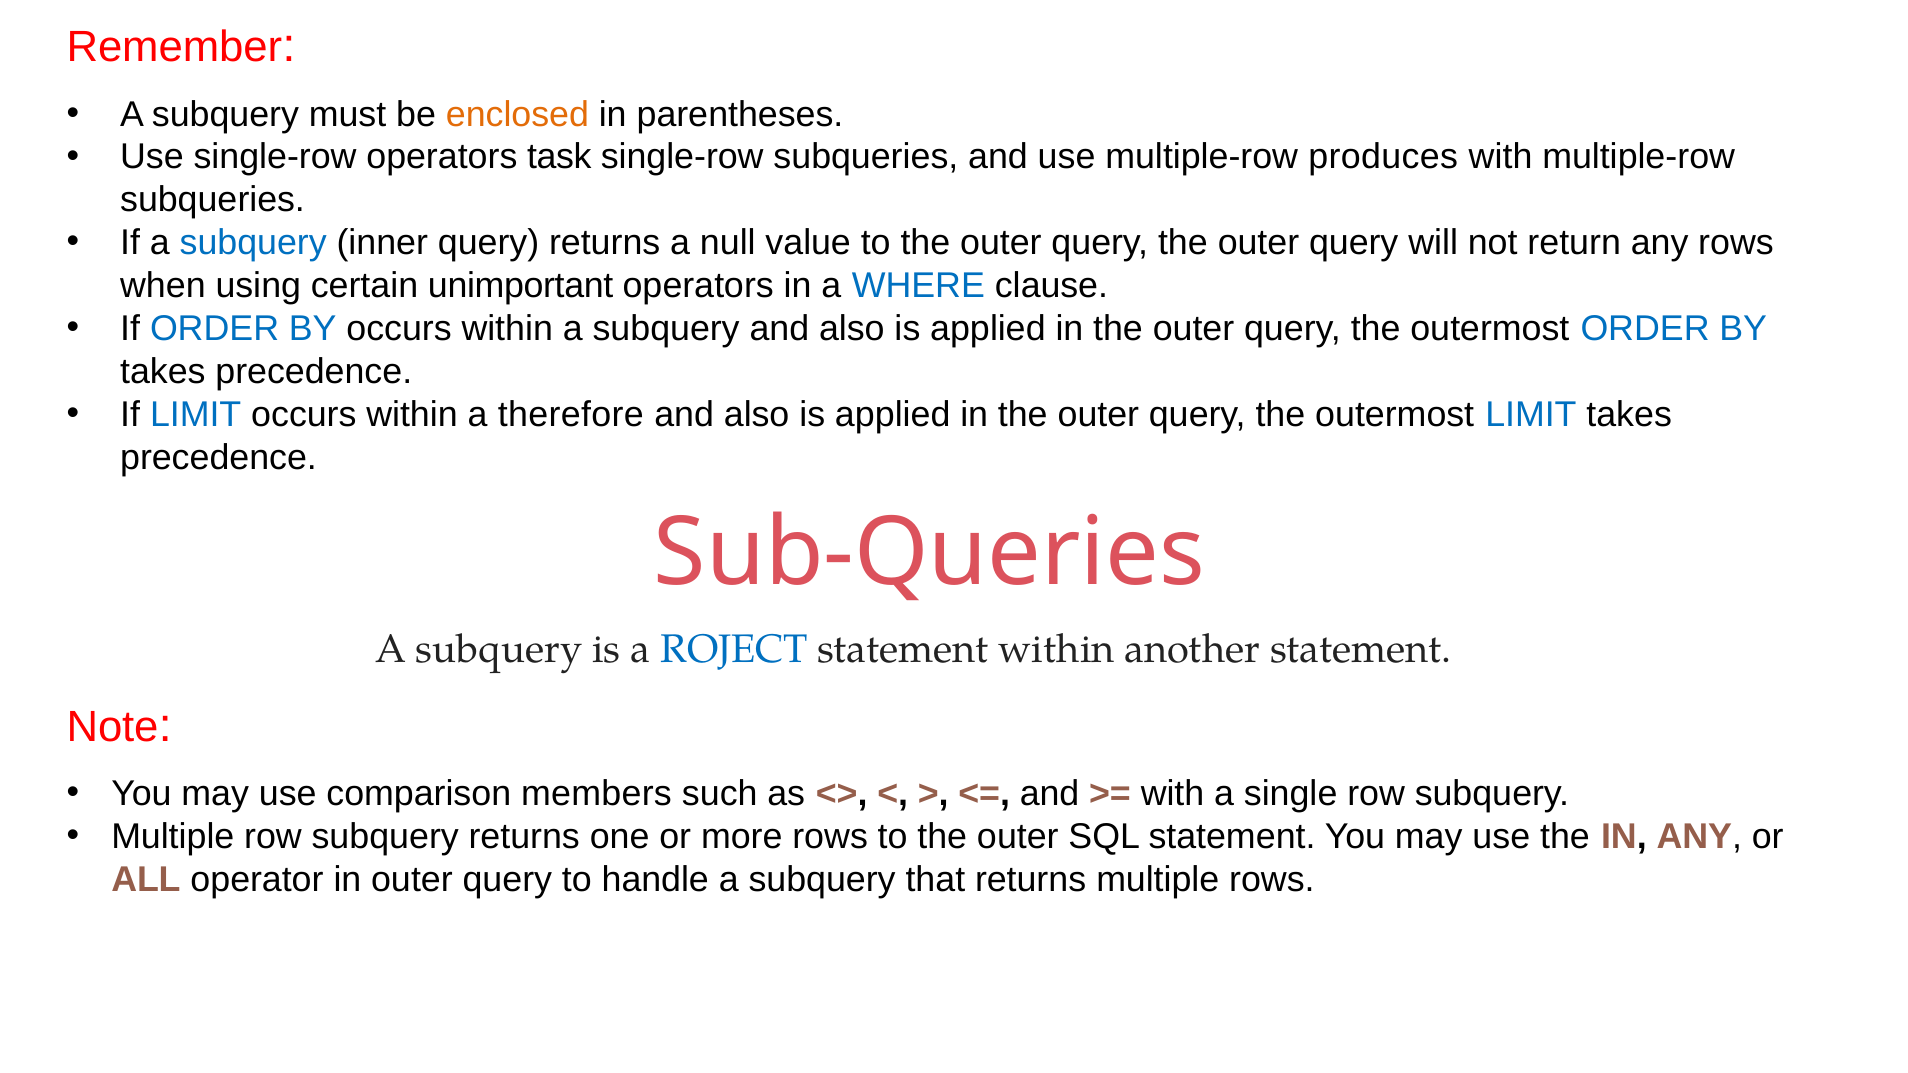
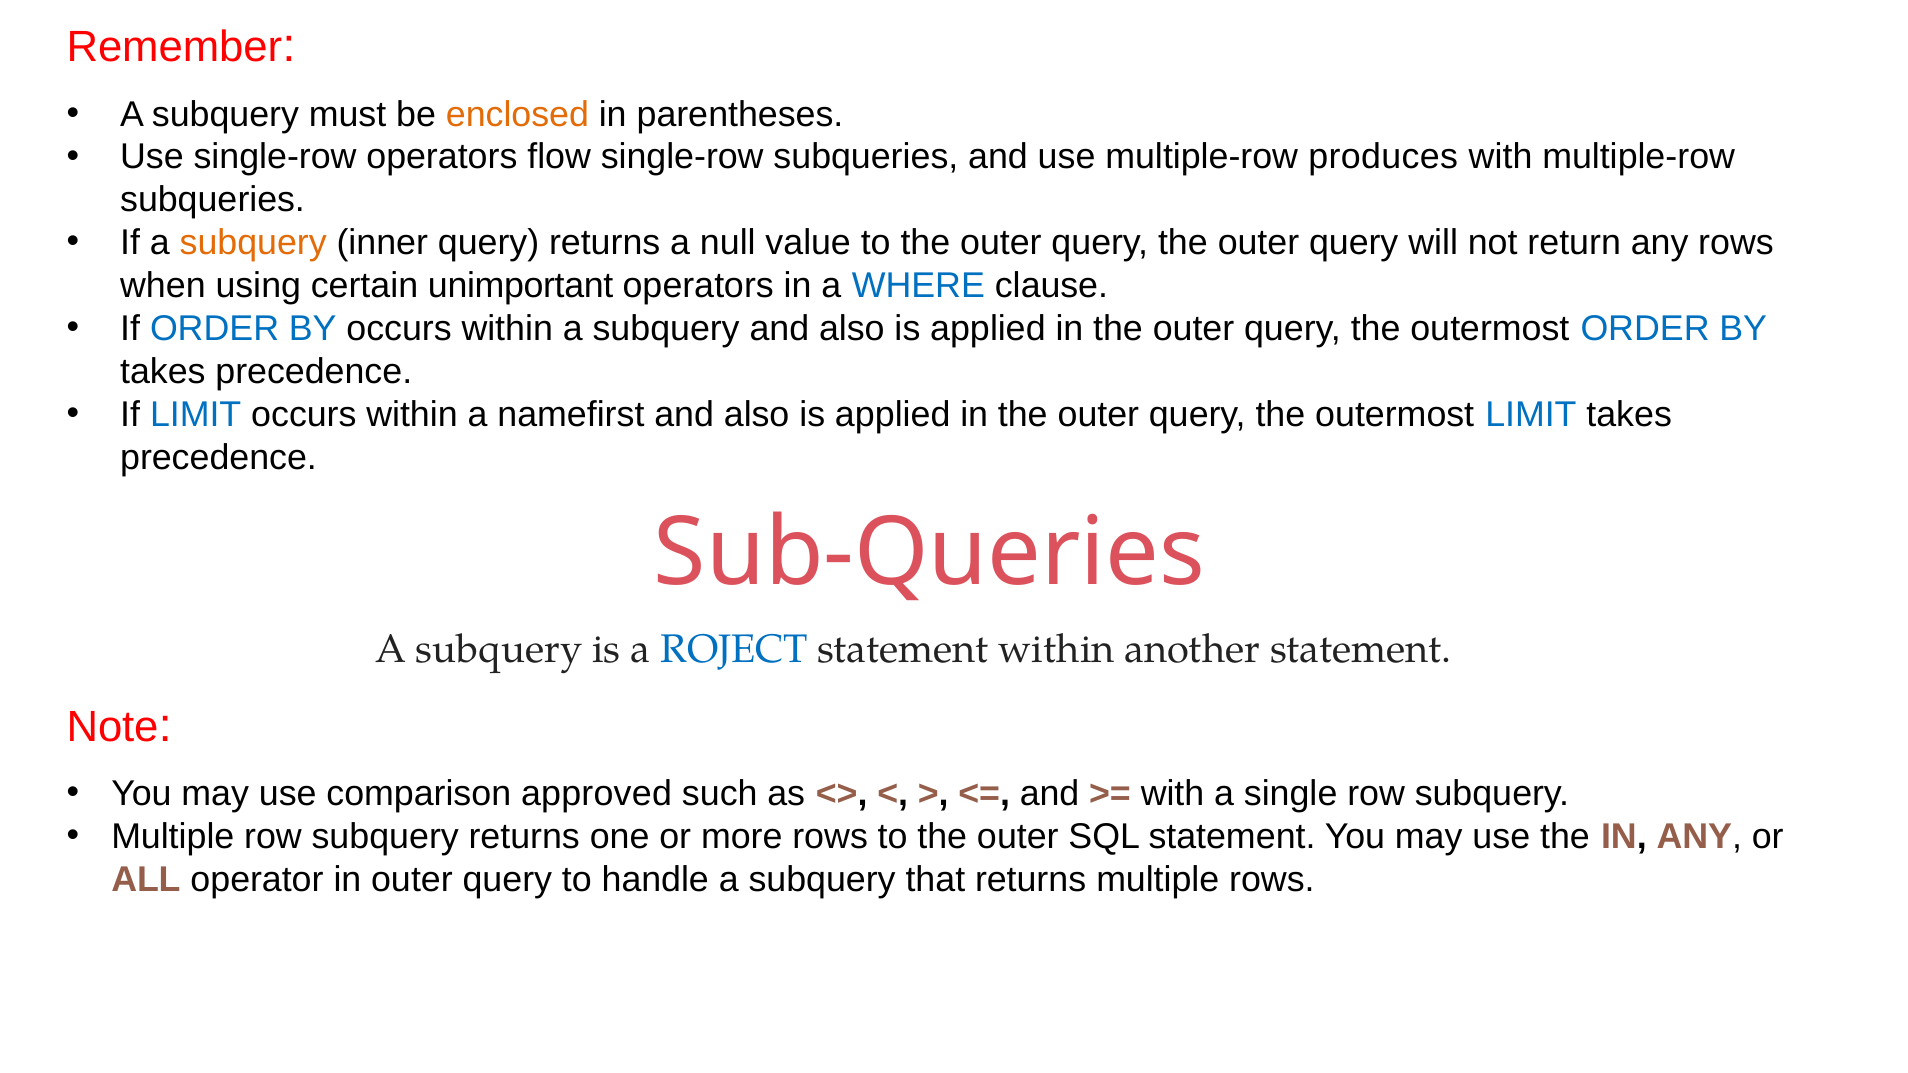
task: task -> flow
subquery at (253, 243) colour: blue -> orange
therefore: therefore -> namefirst
members: members -> approved
